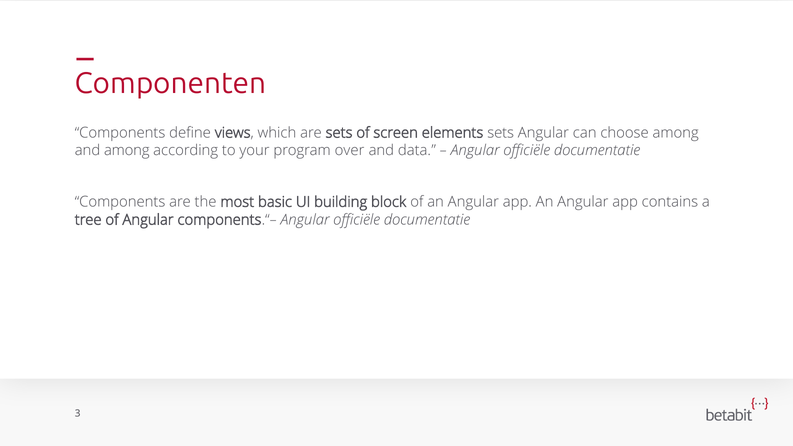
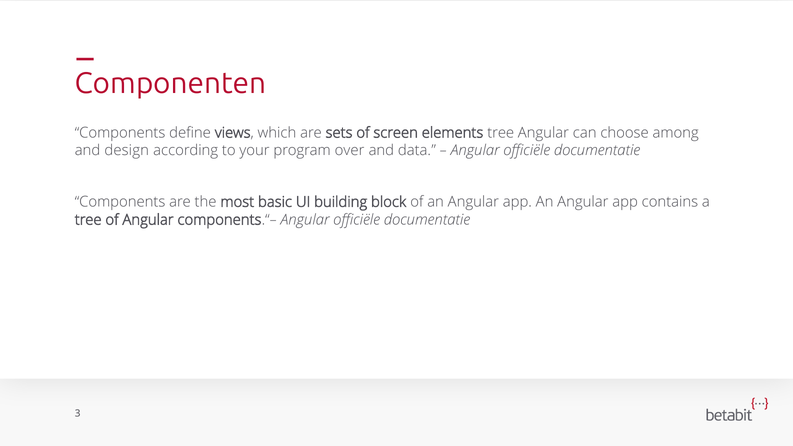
elements sets: sets -> tree
and among: among -> design
